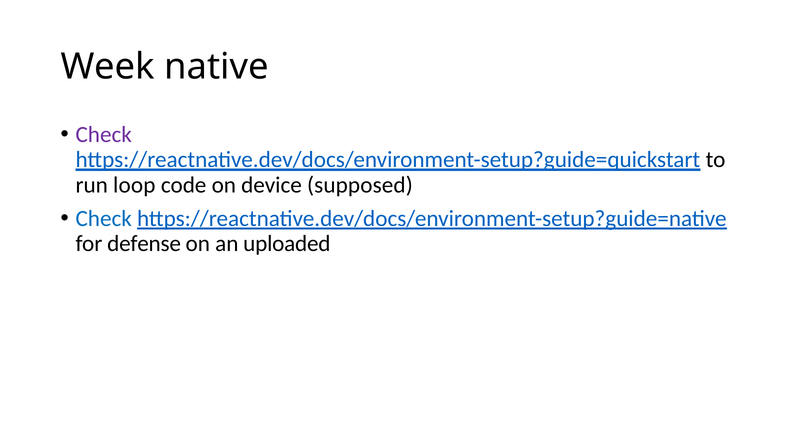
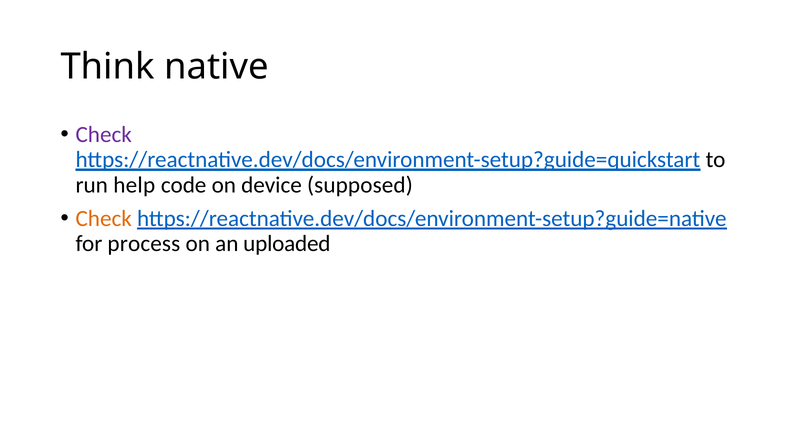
Week: Week -> Think
loop: loop -> help
Check at (104, 219) colour: blue -> orange
defense: defense -> process
